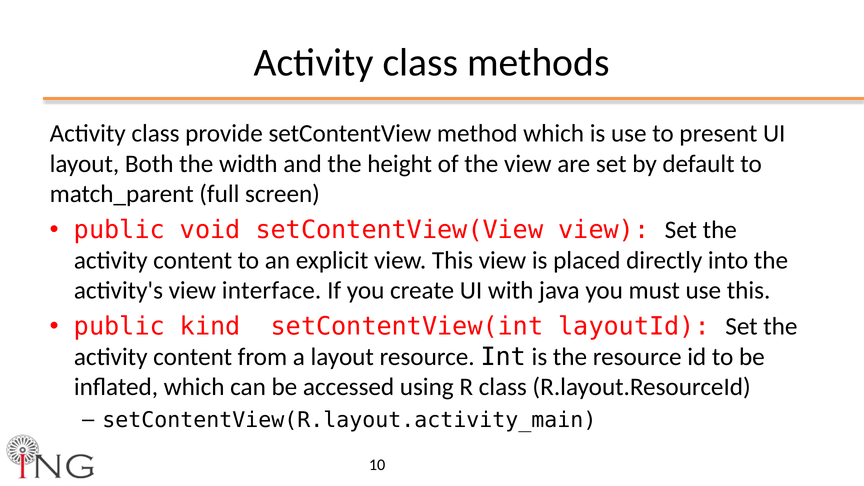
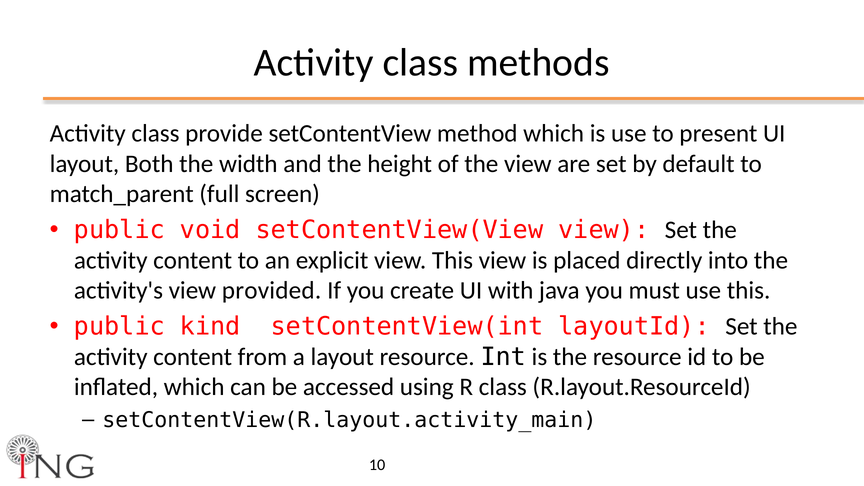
interface: interface -> provided
